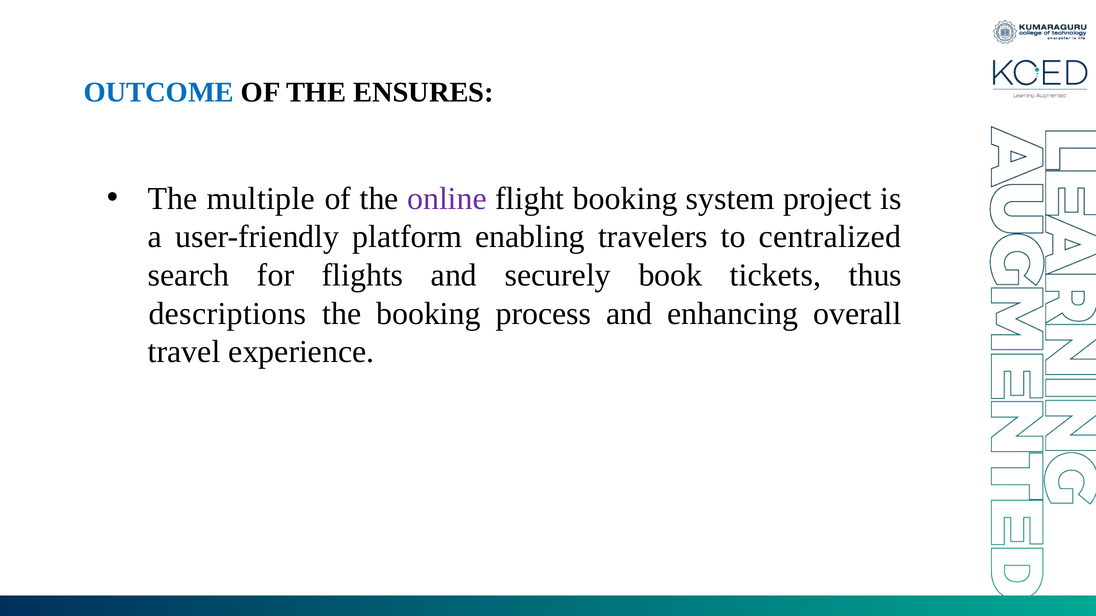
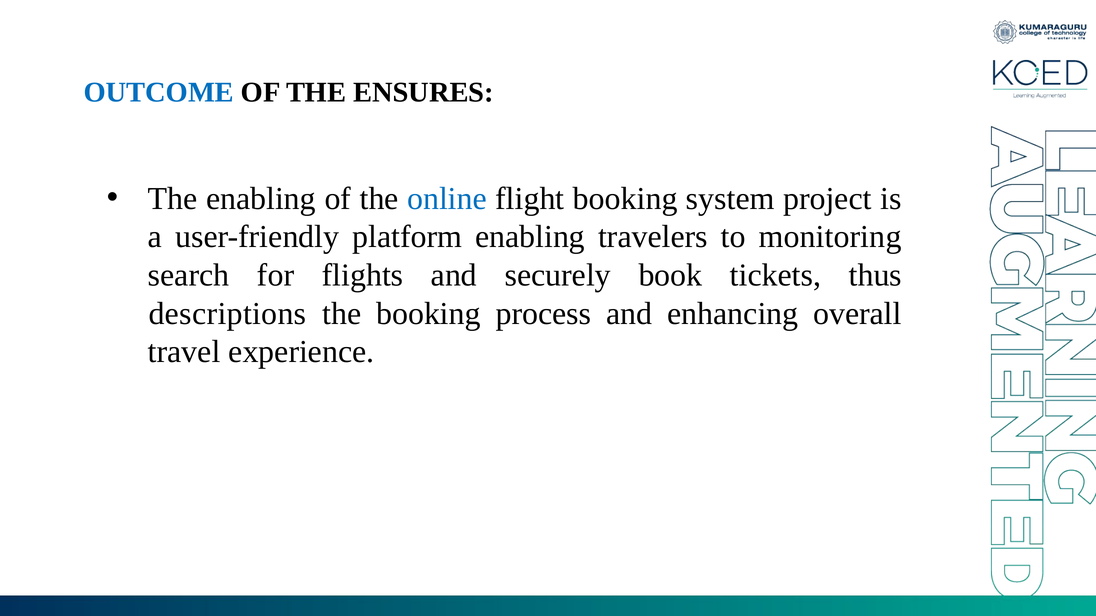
The multiple: multiple -> enabling
online colour: purple -> blue
centralized: centralized -> monitoring
